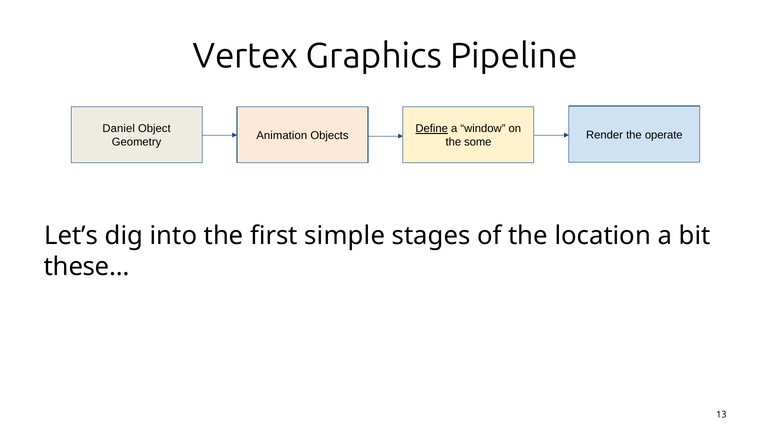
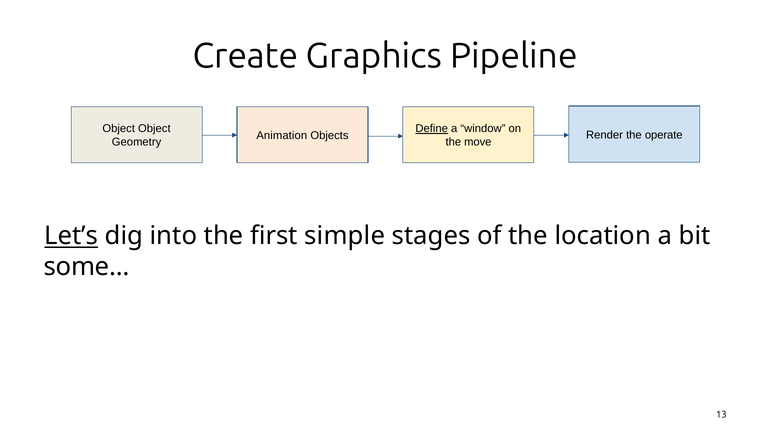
Vertex: Vertex -> Create
Daniel at (119, 129): Daniel -> Object
some: some -> move
Let’s underline: none -> present
these…: these… -> some…
